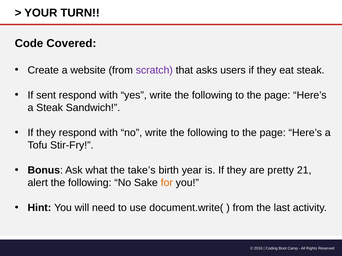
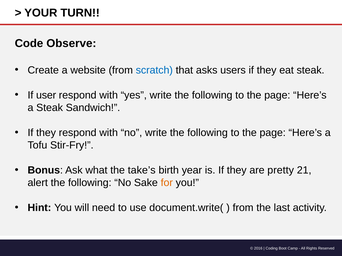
Covered: Covered -> Observe
scratch colour: purple -> blue
sent: sent -> user
